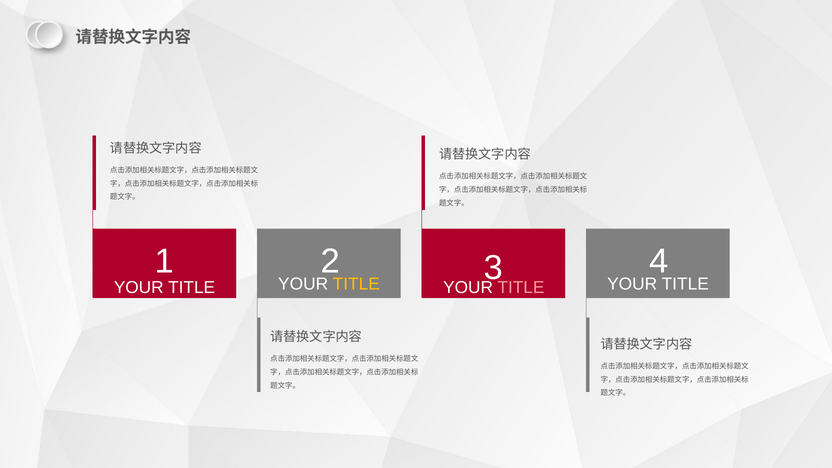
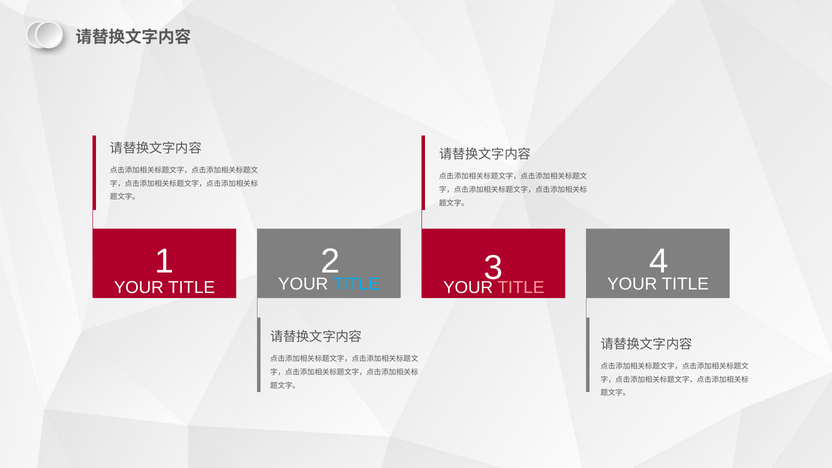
TITLE at (356, 284) colour: yellow -> light blue
